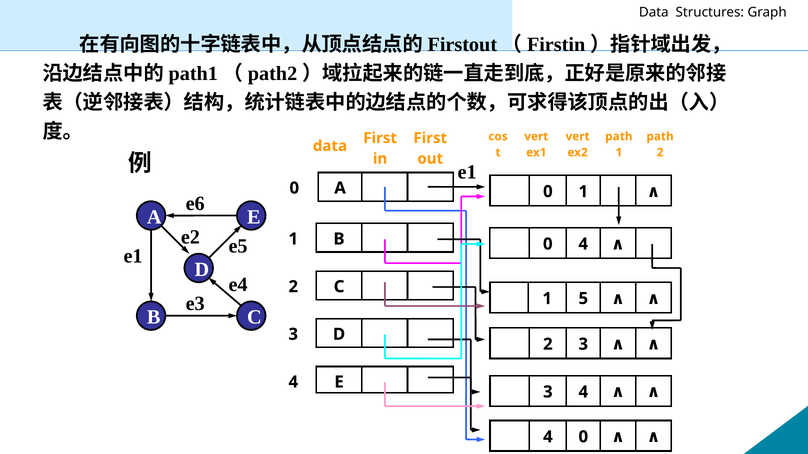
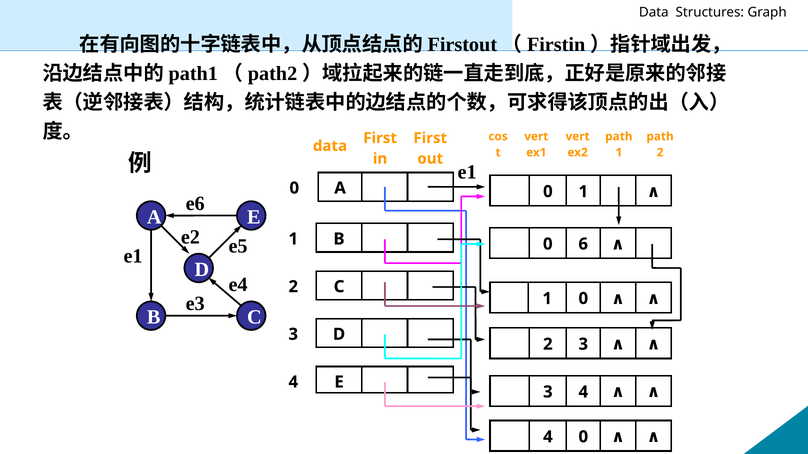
0 4: 4 -> 6
1 5: 5 -> 0
